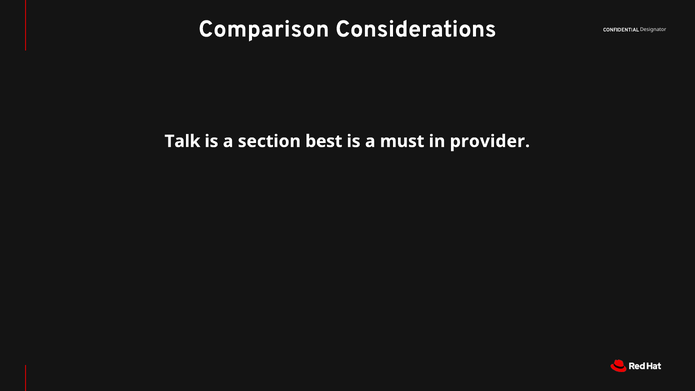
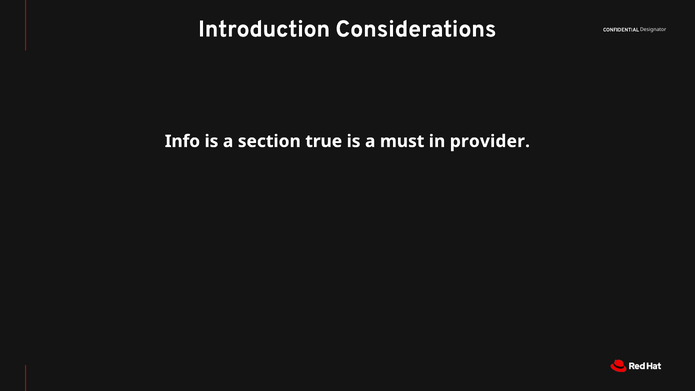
Comparison: Comparison -> Introduction
Talk: Talk -> Info
best: best -> true
